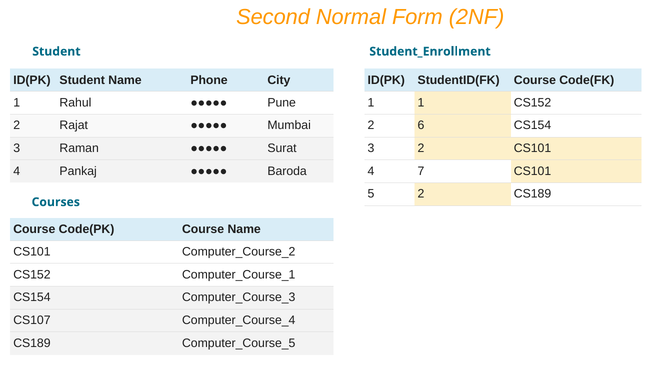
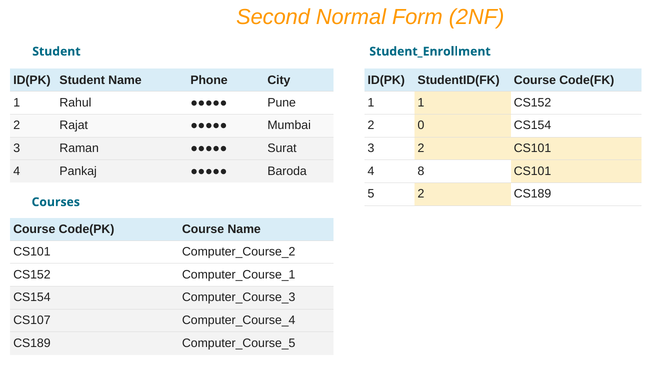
6: 6 -> 0
7: 7 -> 8
